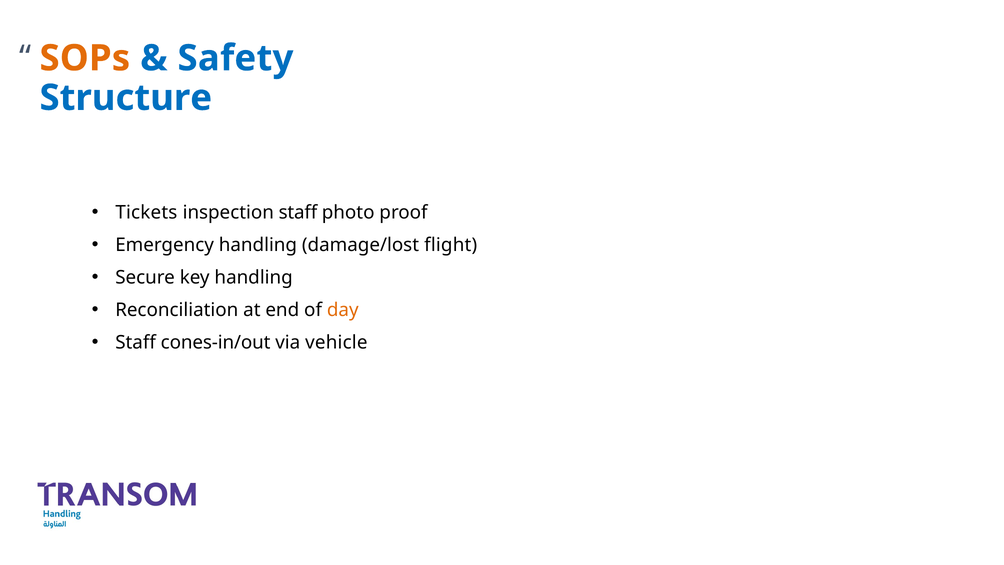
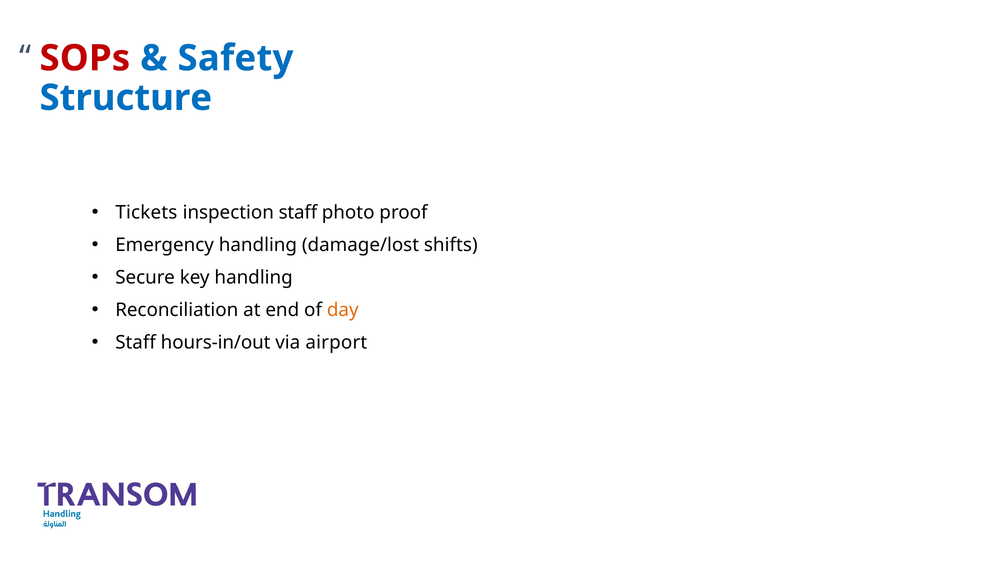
SOPs colour: orange -> red
flight: flight -> shifts
cones-in/out: cones-in/out -> hours-in/out
vehicle: vehicle -> airport
